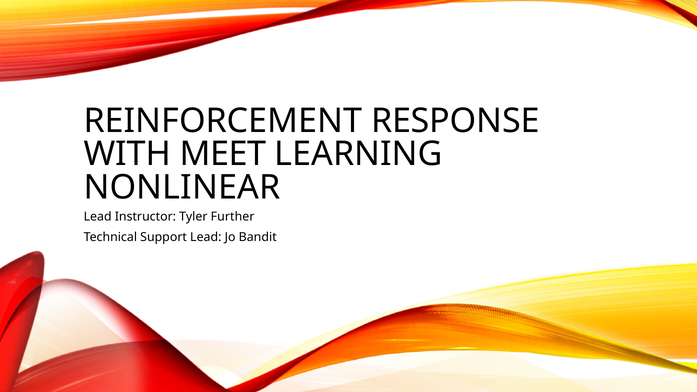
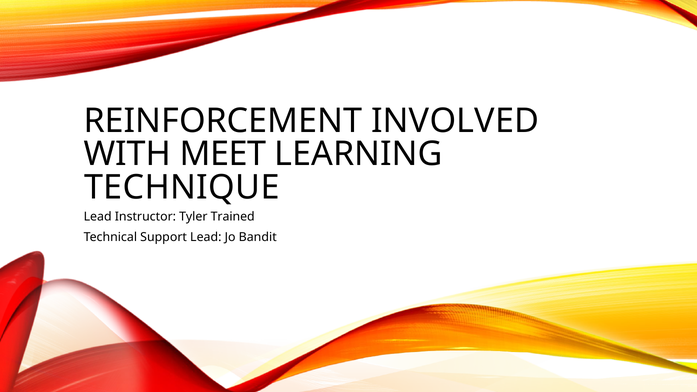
RESPONSE: RESPONSE -> INVOLVED
NONLINEAR: NONLINEAR -> TECHNIQUE
Further: Further -> Trained
